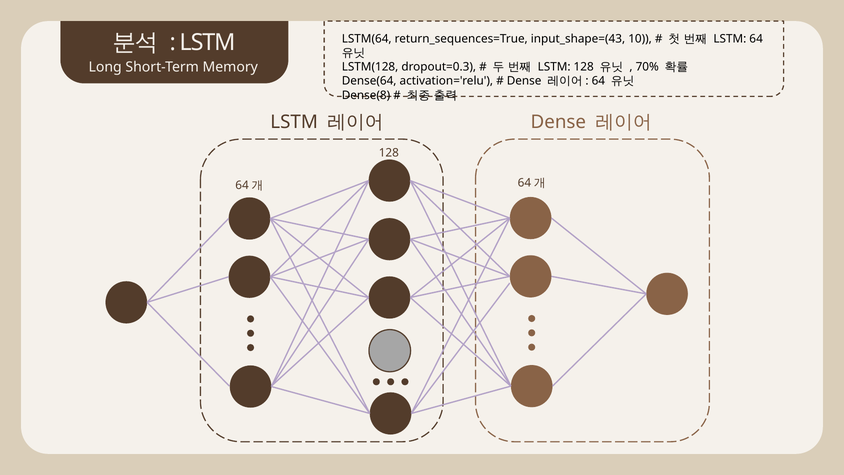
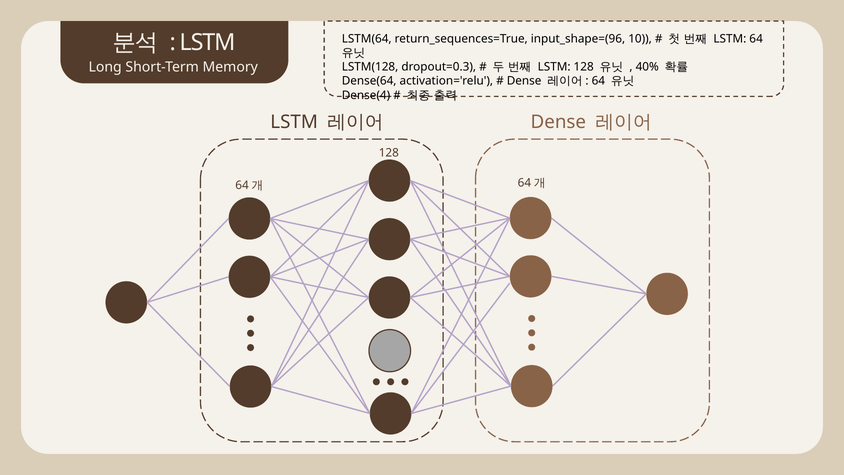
input_shape=(43: input_shape=(43 -> input_shape=(96
70%: 70% -> 40%
Dense(8: Dense(8 -> Dense(4
